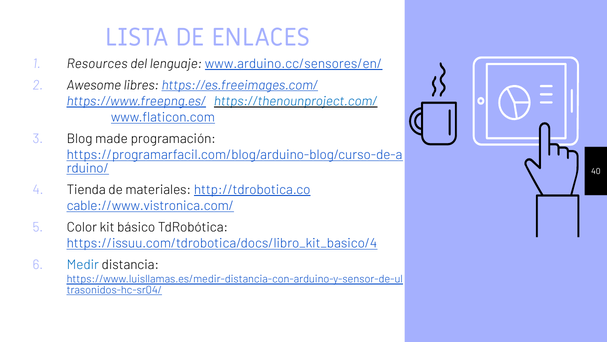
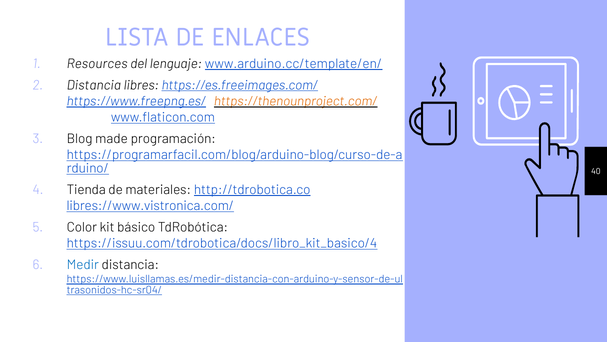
www.arduino.cc/sensores/en/: www.arduino.cc/sensores/en/ -> www.arduino.cc/template/en/
Awesome at (94, 85): Awesome -> Distancia
https://thenounproject.com/ colour: blue -> orange
cable://www.vistronica.com/: cable://www.vistronica.com/ -> libres://www.vistronica.com/
